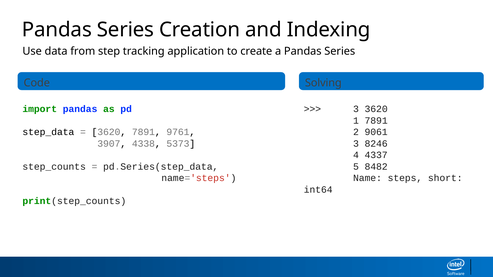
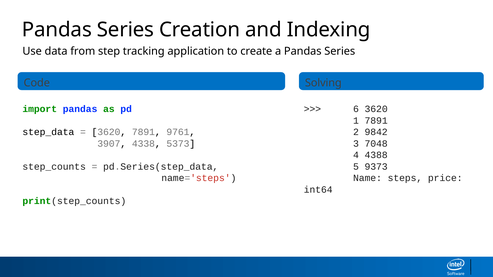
3 at (356, 109): 3 -> 6
9061: 9061 -> 9842
8246: 8246 -> 7048
4337: 4337 -> 4388
8482: 8482 -> 9373
short: short -> price
